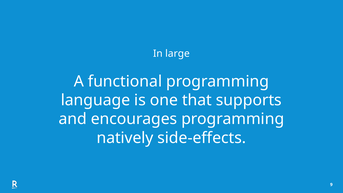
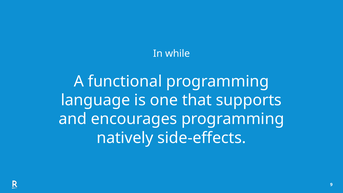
large: large -> while
